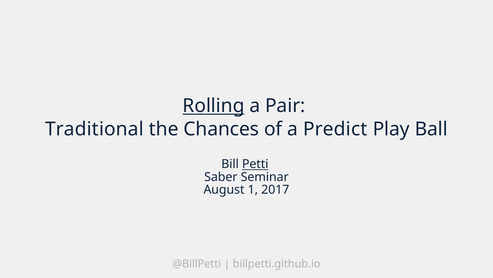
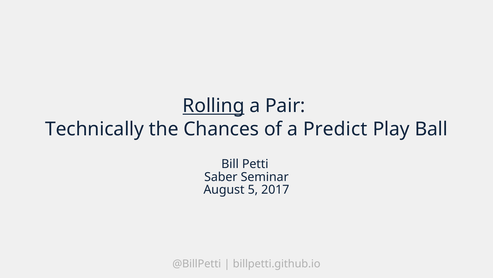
Traditional: Traditional -> Technically
Petti underline: present -> none
1: 1 -> 5
